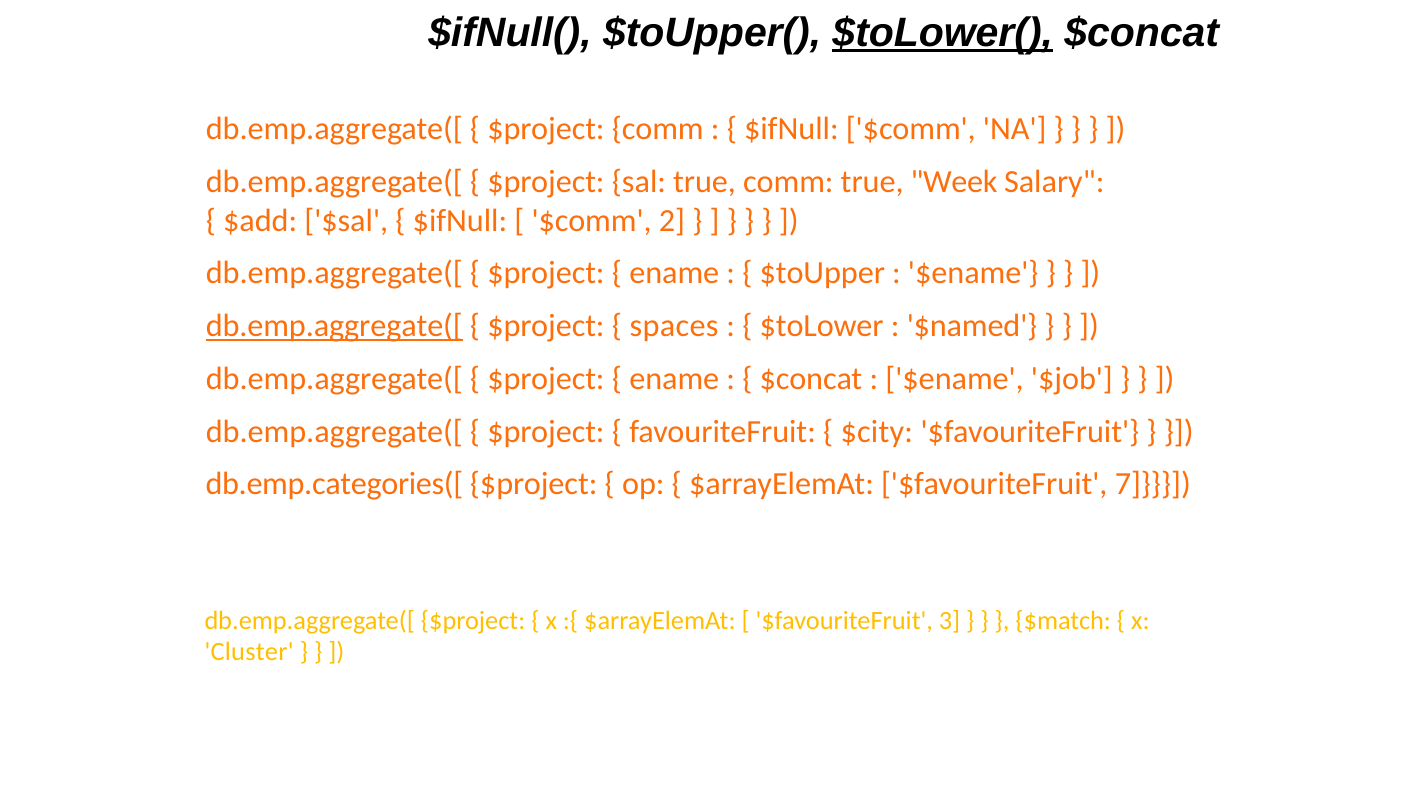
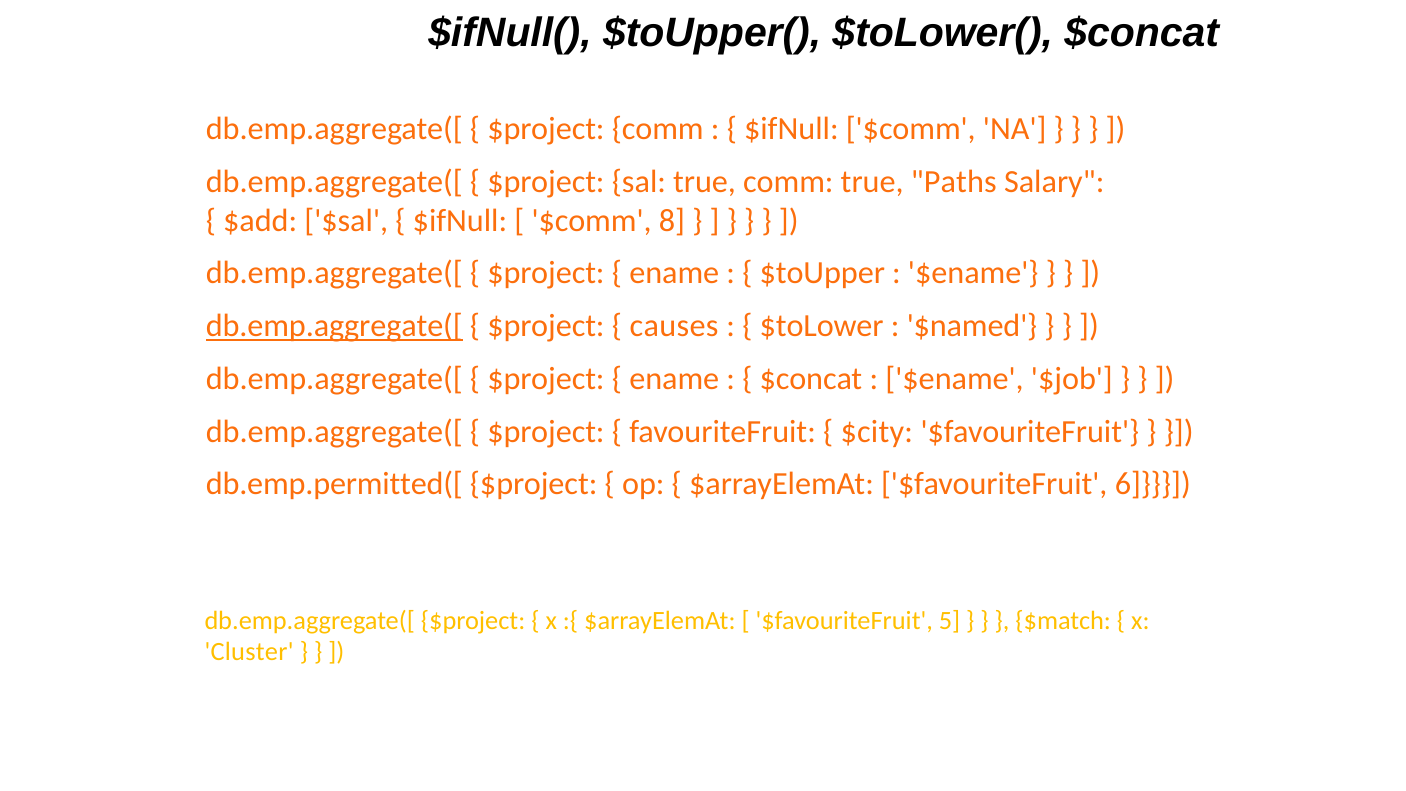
$toLower( underline: present -> none
Week: Week -> Paths
2: 2 -> 8
spaces: spaces -> causes
db.emp.categories([: db.emp.categories([ -> db.emp.permitted([
7: 7 -> 6
3: 3 -> 5
